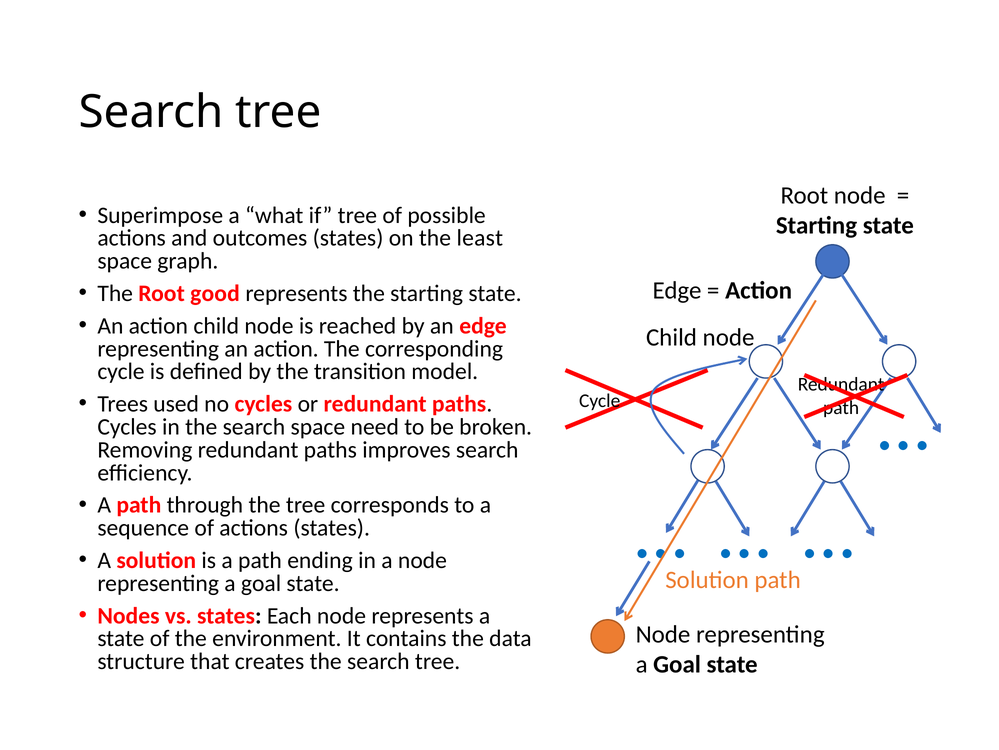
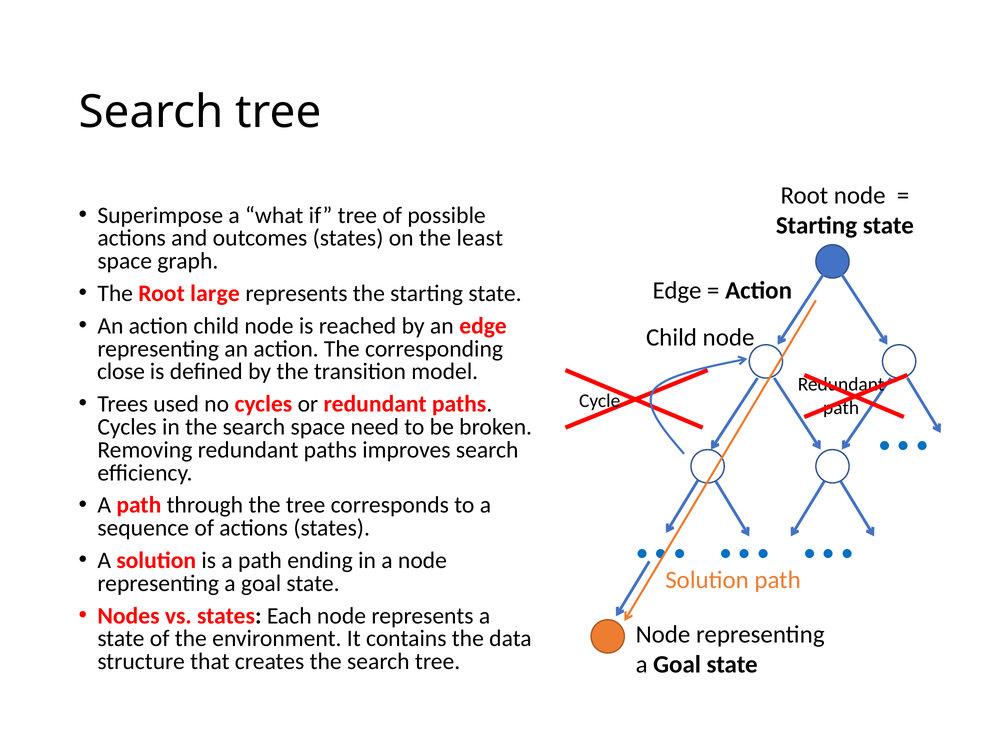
good: good -> large
cycle at (121, 371): cycle -> close
